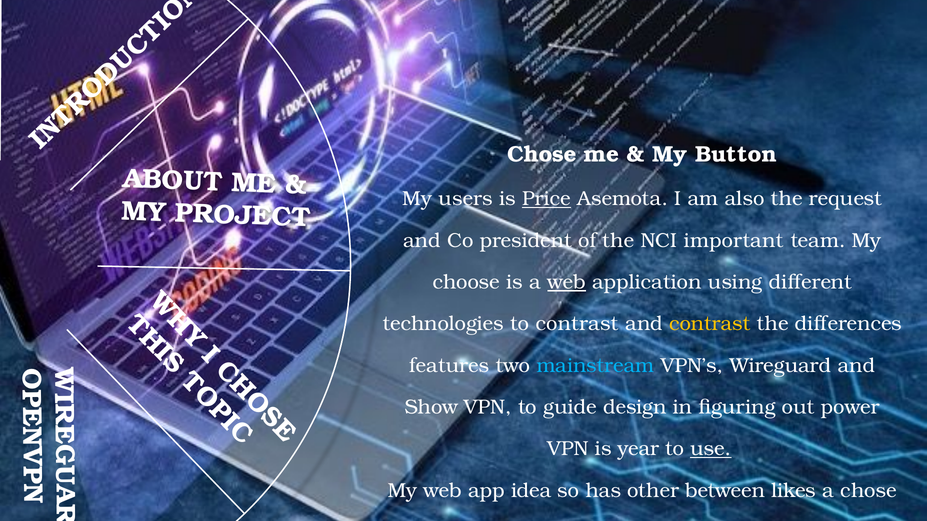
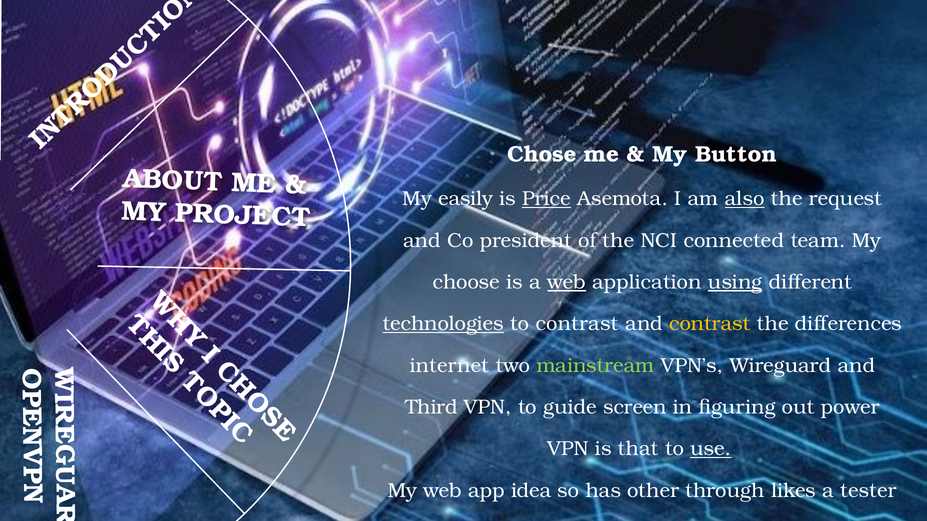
My users: users -> easily
also underline: none -> present
NCI important: important -> connected
using underline: none -> present
technologies underline: none -> present
features at (449, 366): features -> internet
mainstream colour: light blue -> light green
Show: Show -> Third
design: design -> screen
year: year -> that
between: between -> through
a chose: chose -> tester
